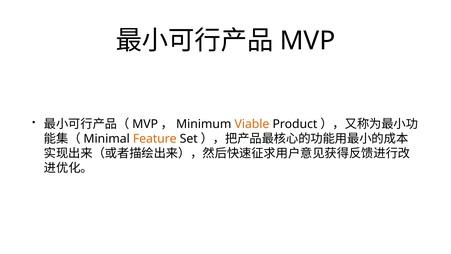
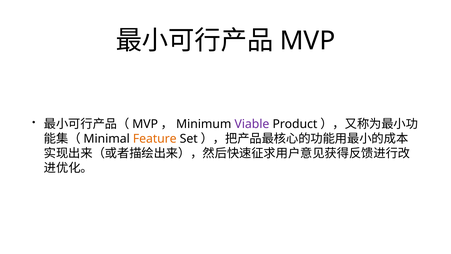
Viable colour: orange -> purple
